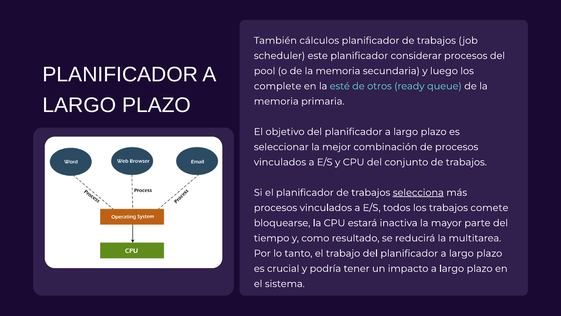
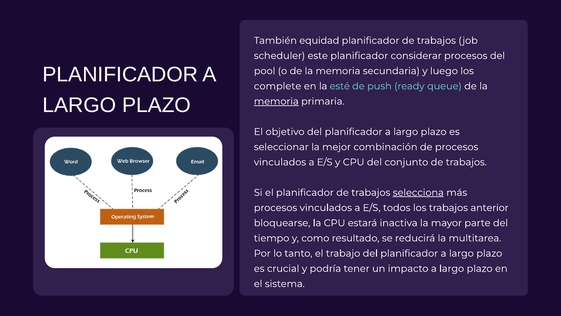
cálculos: cálculos -> equidad
otros: otros -> push
memoria at (276, 101) underline: none -> present
comete: comete -> anterior
